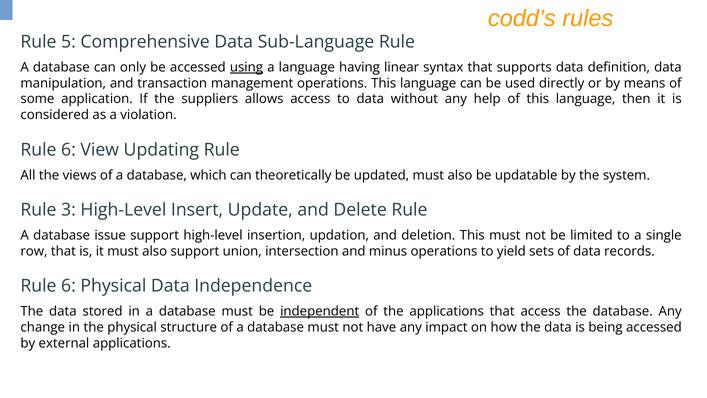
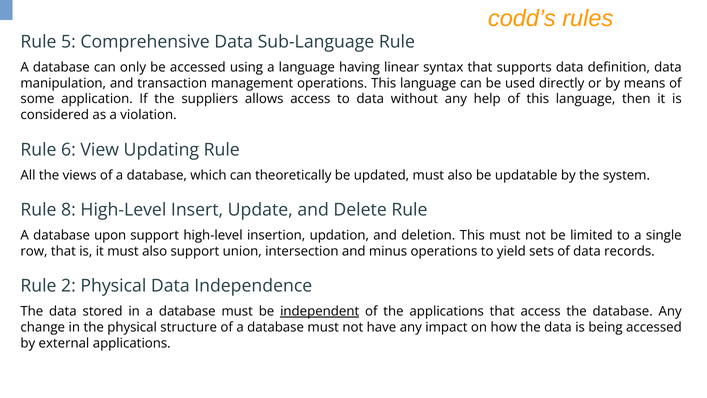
using underline: present -> none
3: 3 -> 8
issue: issue -> upon
6 at (68, 286): 6 -> 2
